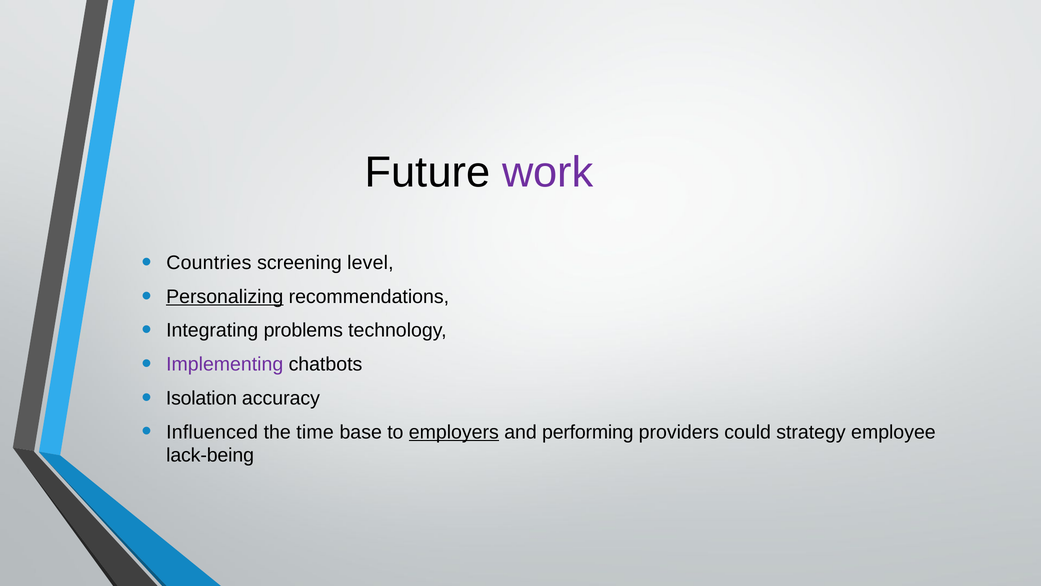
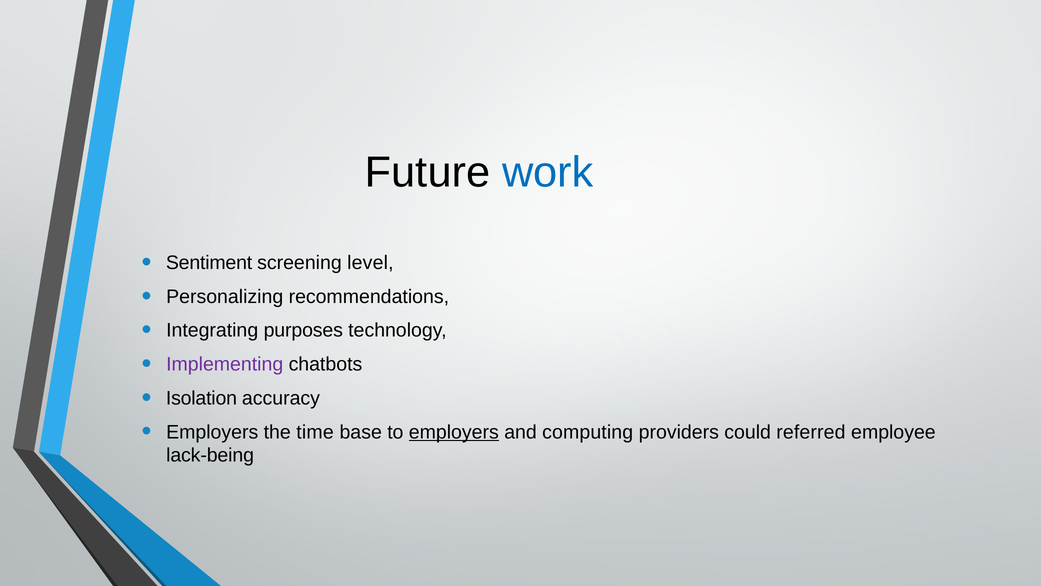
work colour: purple -> blue
Countries: Countries -> Sentiment
Personalizing underline: present -> none
problems: problems -> purposes
Influenced at (212, 432): Influenced -> Employers
performing: performing -> computing
strategy: strategy -> referred
